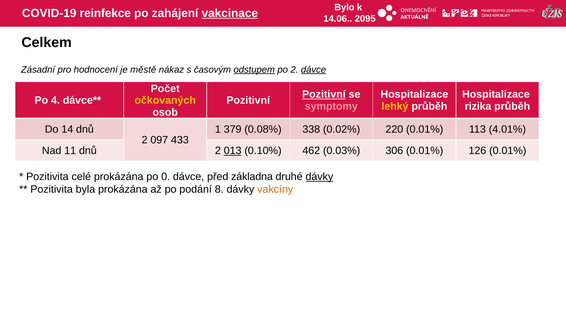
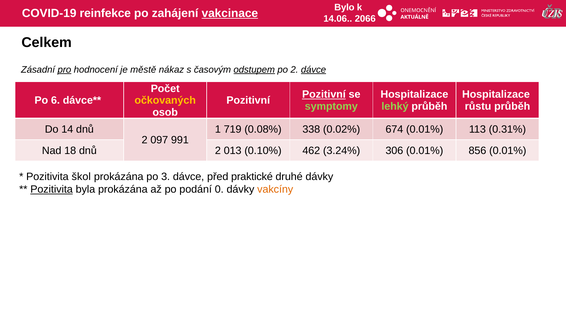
2095: 2095 -> 2066
pro underline: none -> present
4: 4 -> 6
symptomy colour: pink -> light green
lehký colour: yellow -> light green
rizika: rizika -> růstu
379: 379 -> 719
220: 220 -> 674
4.01%: 4.01% -> 0.31%
433: 433 -> 991
11: 11 -> 18
013 underline: present -> none
0.03%: 0.03% -> 3.24%
126: 126 -> 856
celé: celé -> škol
0: 0 -> 3
základna: základna -> praktické
dávky at (319, 177) underline: present -> none
Pozitivita at (52, 190) underline: none -> present
8: 8 -> 0
